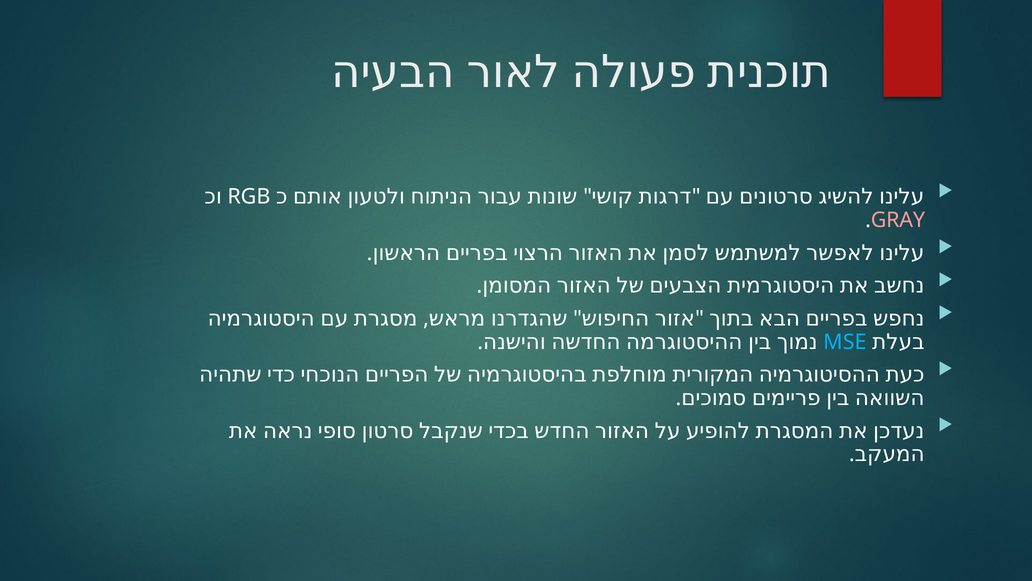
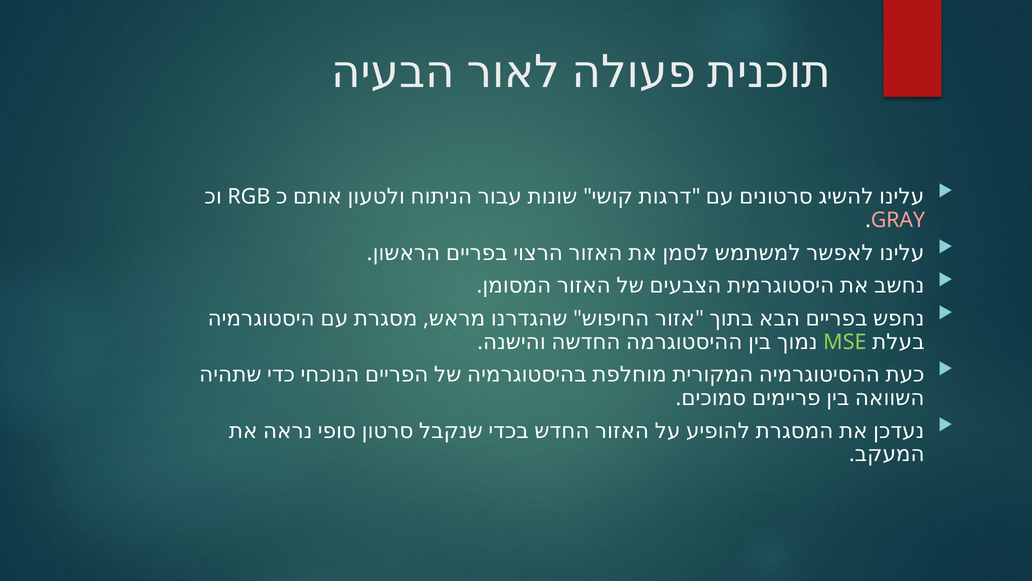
MSE colour: light blue -> light green
